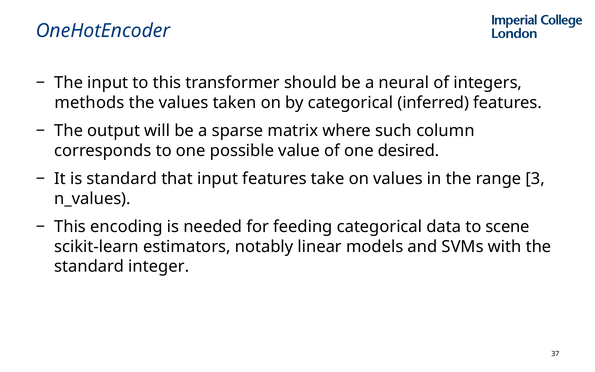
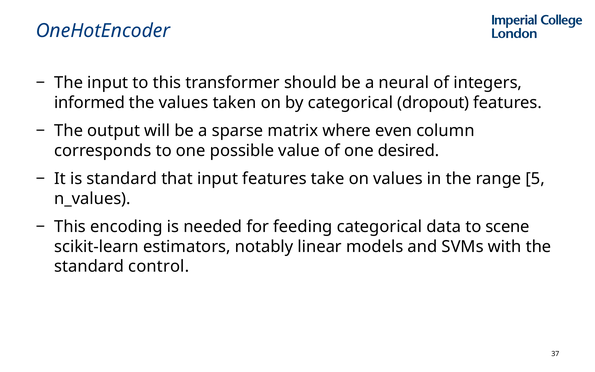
methods: methods -> informed
inferred: inferred -> dropout
such: such -> even
3: 3 -> 5
integer: integer -> control
